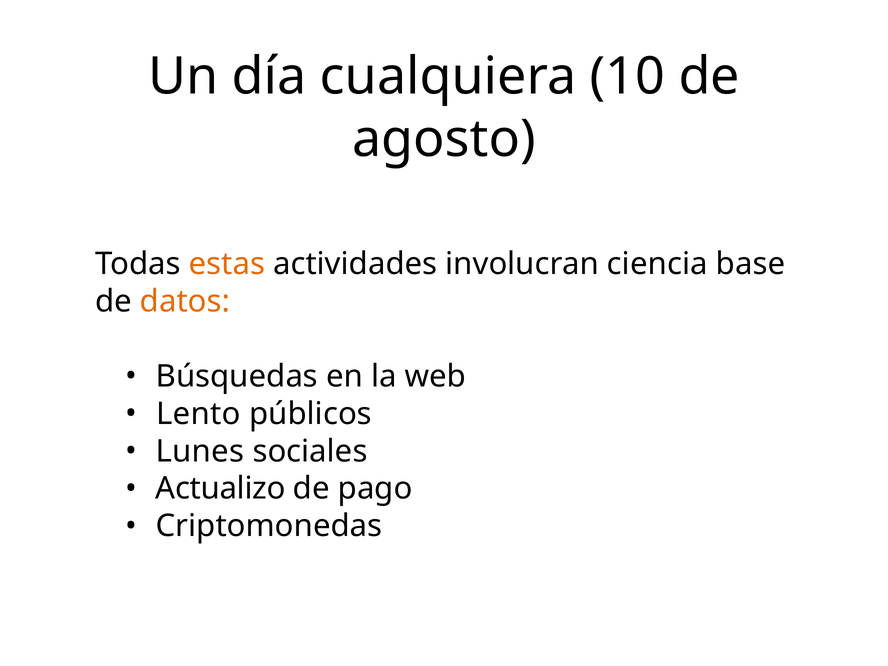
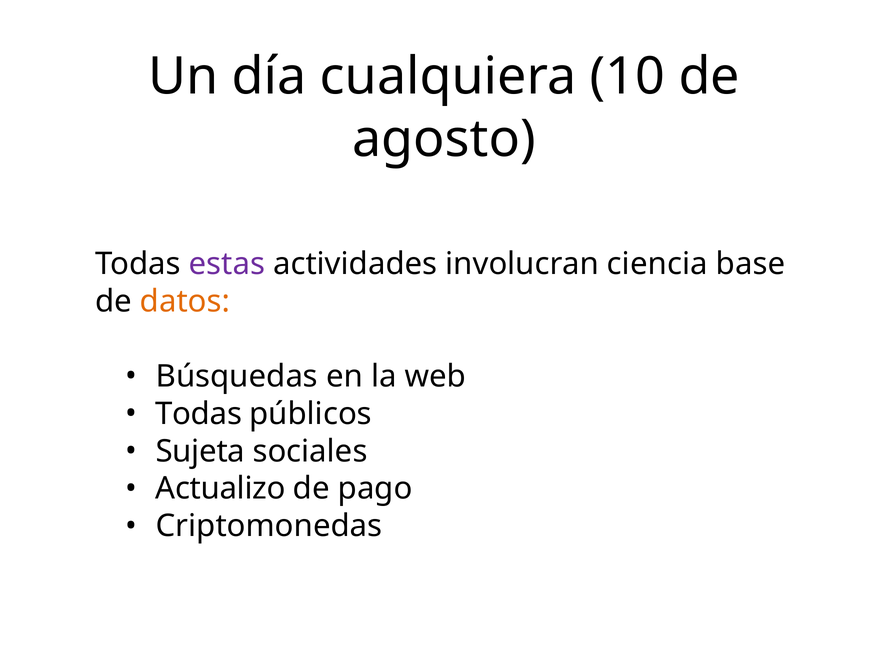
estas colour: orange -> purple
Lento at (198, 414): Lento -> Todas
Lunes: Lunes -> Sujeta
